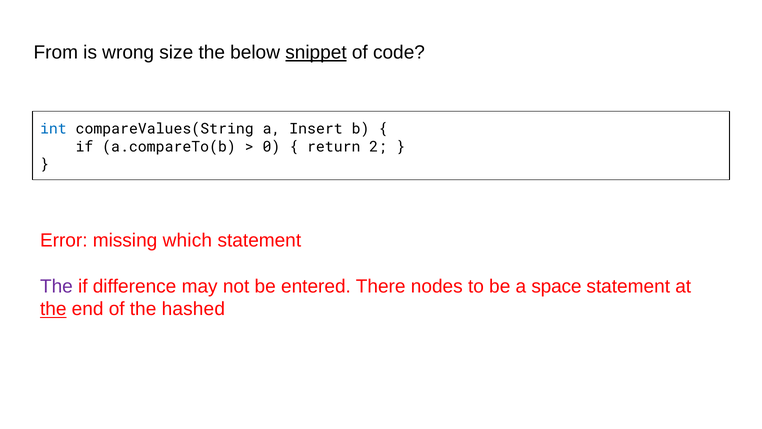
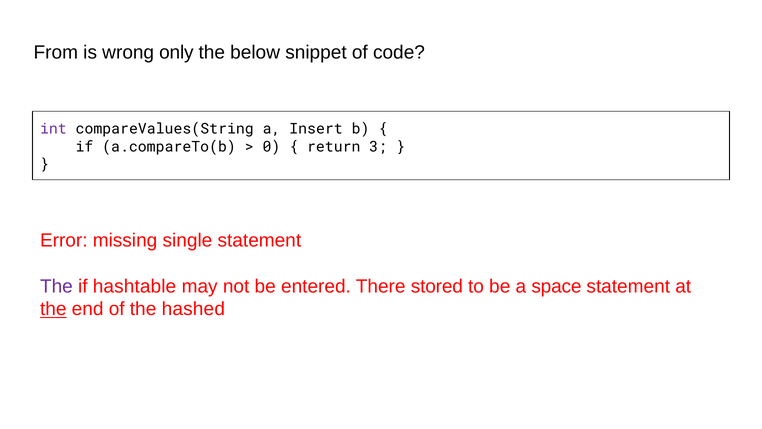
size: size -> only
snippet underline: present -> none
int colour: blue -> purple
2: 2 -> 3
which: which -> single
difference: difference -> hashtable
nodes: nodes -> stored
